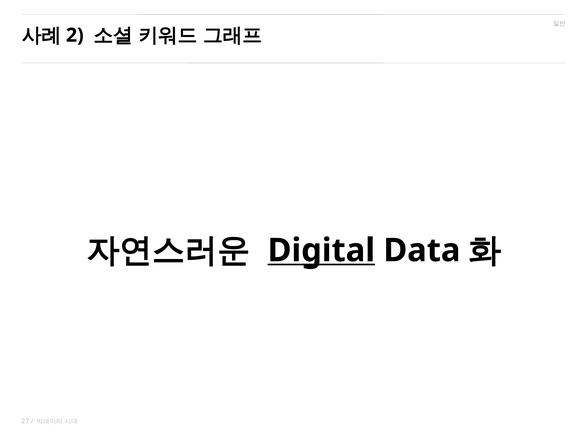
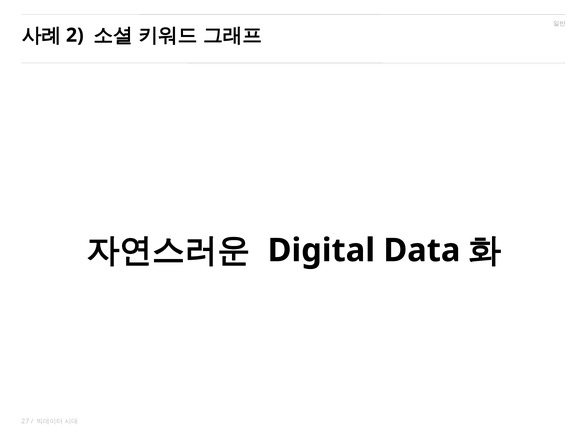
Digital underline: present -> none
